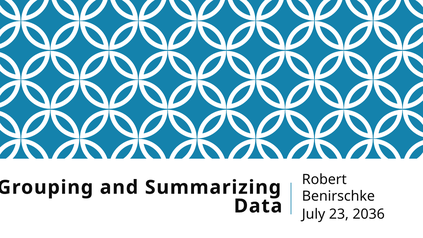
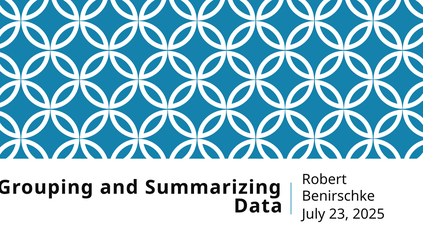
2036: 2036 -> 2025
